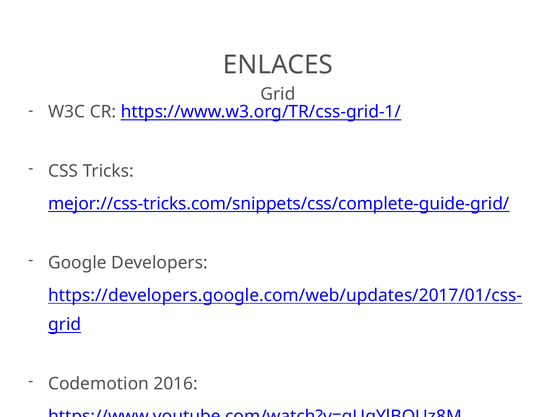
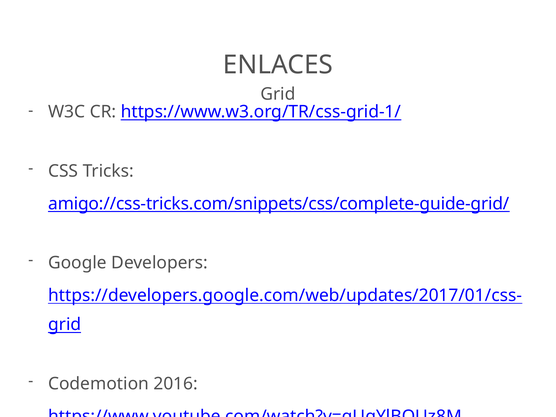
mejor://css-tricks.com/snippets/css/complete-guide-grid/: mejor://css-tricks.com/snippets/css/complete-guide-grid/ -> amigo://css-tricks.com/snippets/css/complete-guide-grid/
